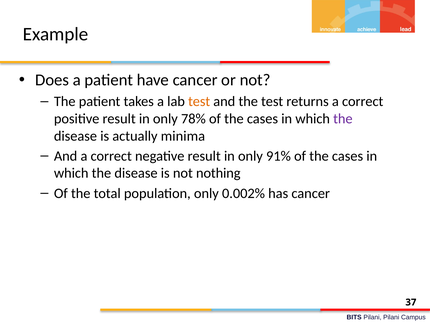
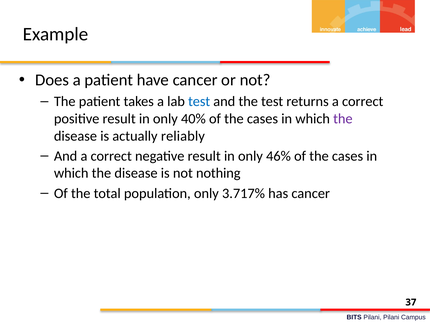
test at (199, 101) colour: orange -> blue
78%: 78% -> 40%
minima: minima -> reliably
91%: 91% -> 46%
0.002%: 0.002% -> 3.717%
